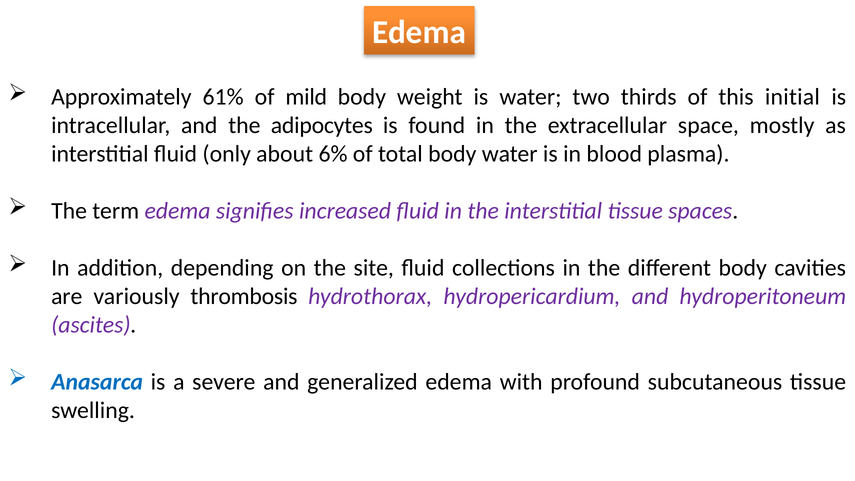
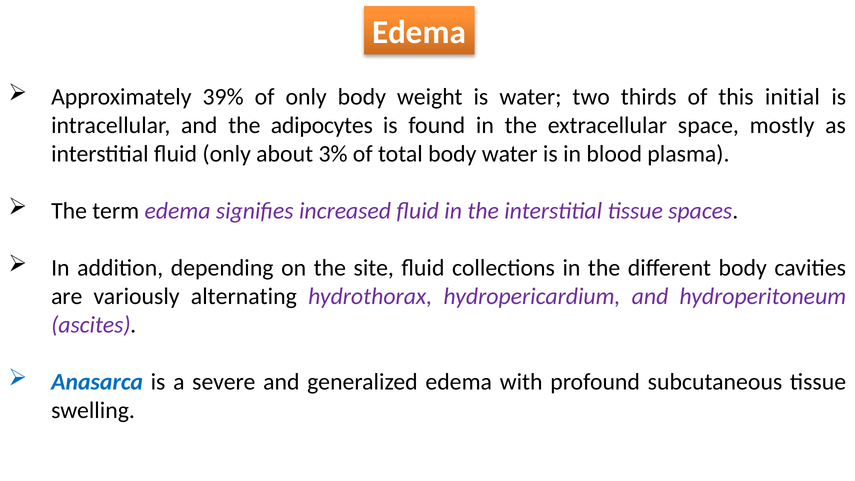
61%: 61% -> 39%
of mild: mild -> only
6%: 6% -> 3%
thrombosis: thrombosis -> alternating
